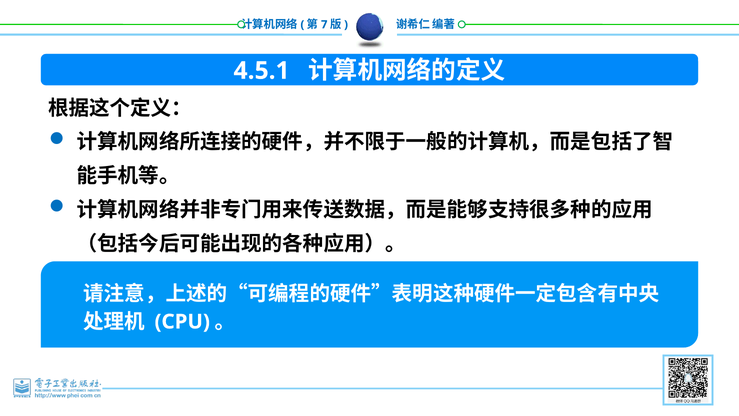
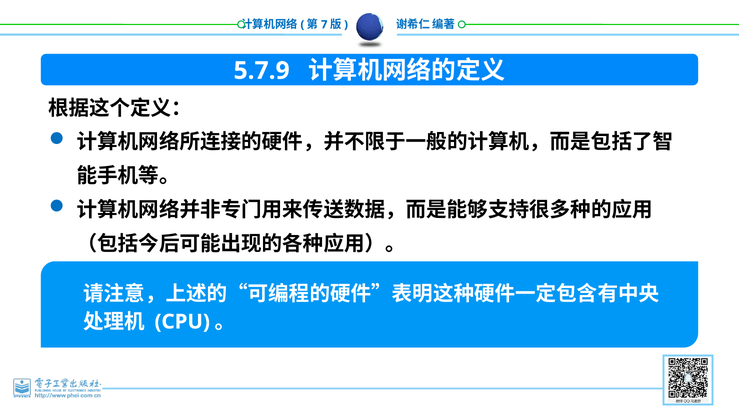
4.5.1: 4.5.1 -> 5.7.9
